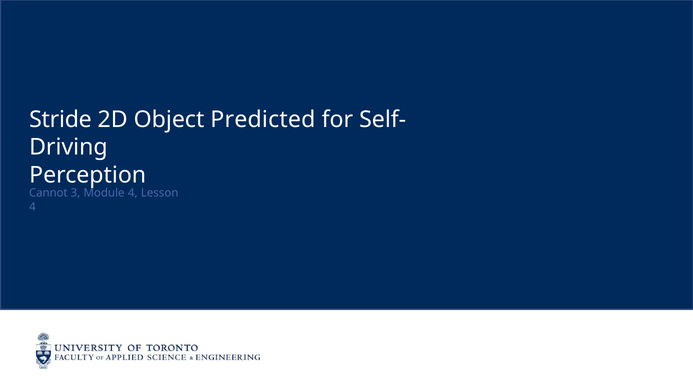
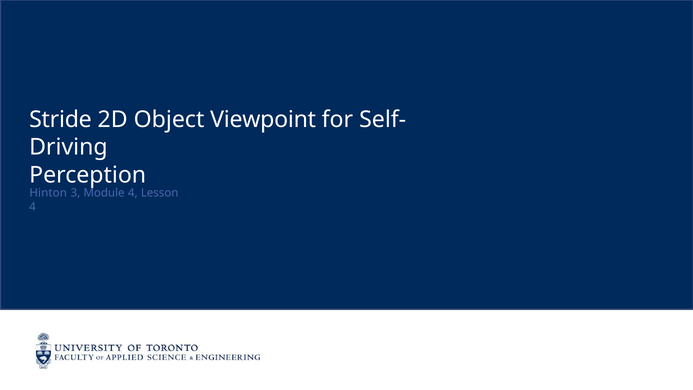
Predicted: Predicted -> Viewpoint
Cannot: Cannot -> Hinton
